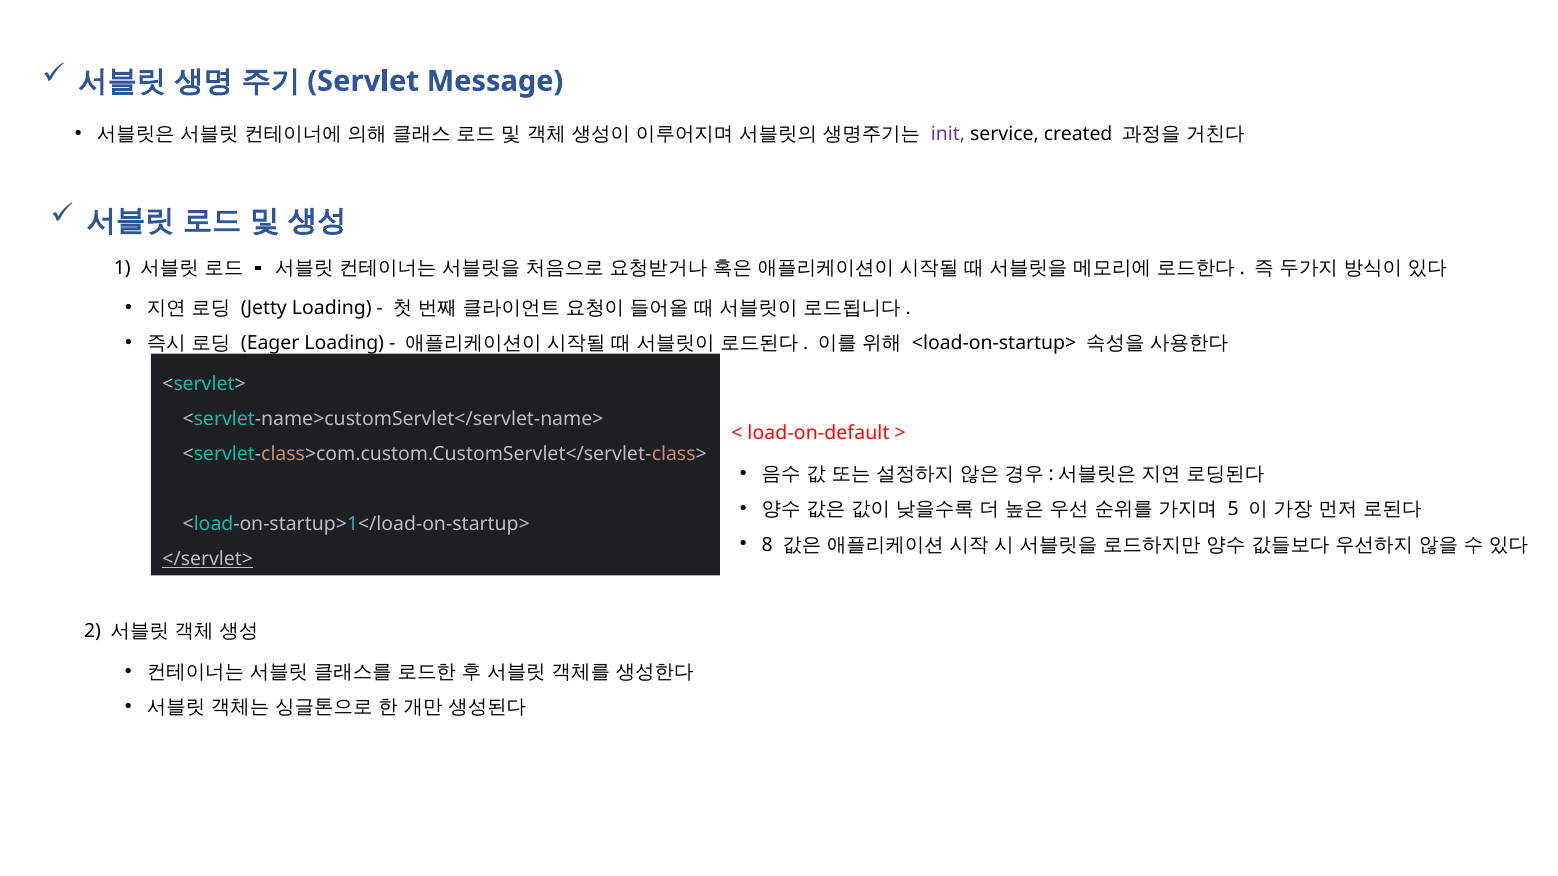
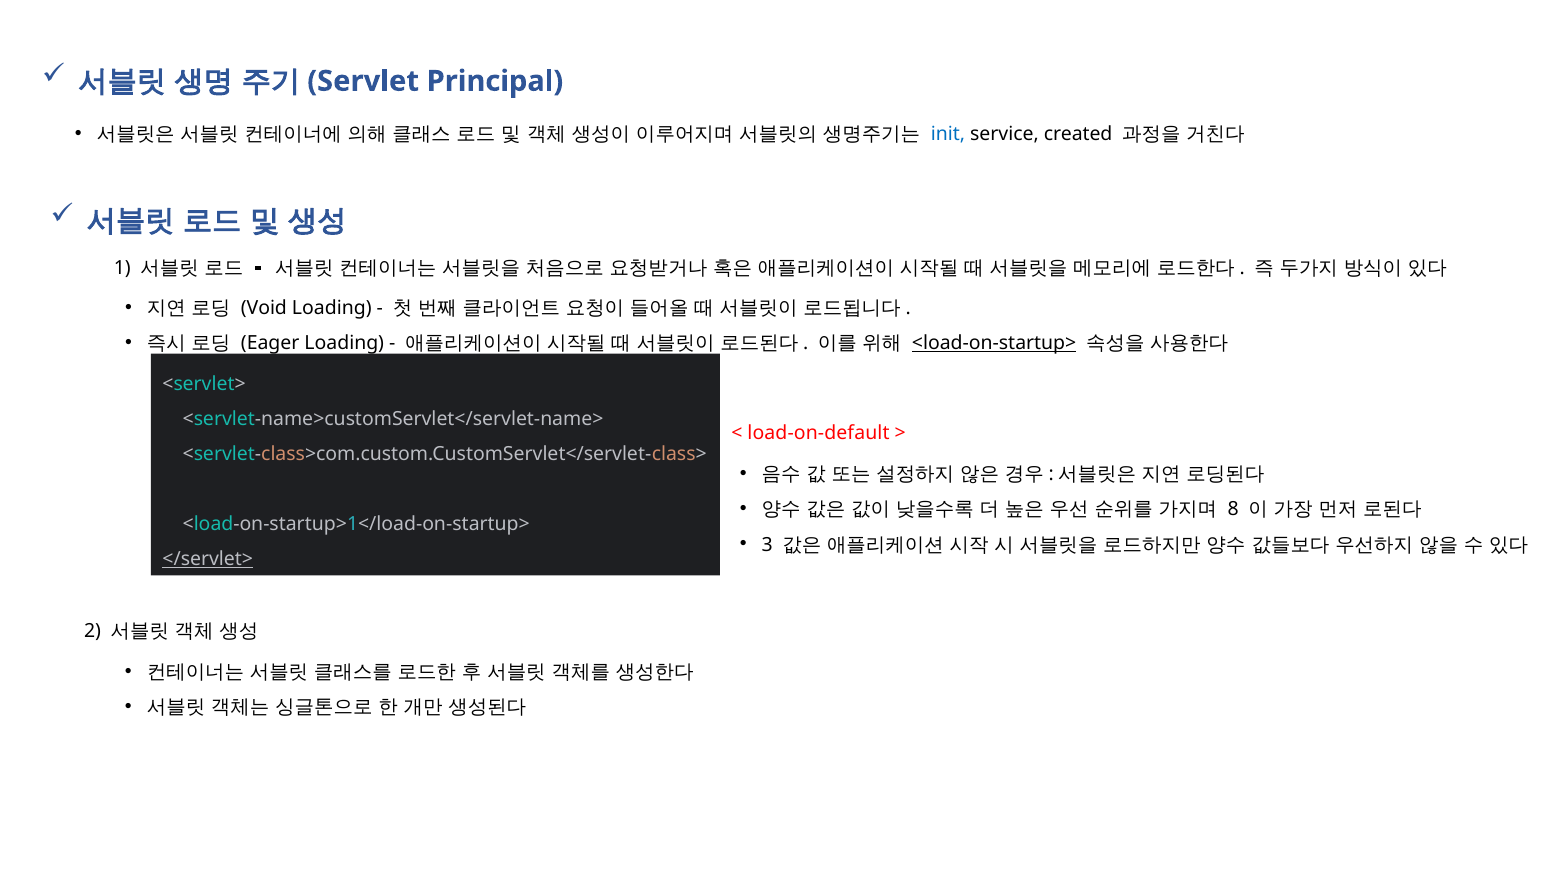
Message: Message -> Principal
init colour: purple -> blue
Jetty: Jetty -> Void
<load-on-startup> underline: none -> present
5: 5 -> 8
8: 8 -> 3
